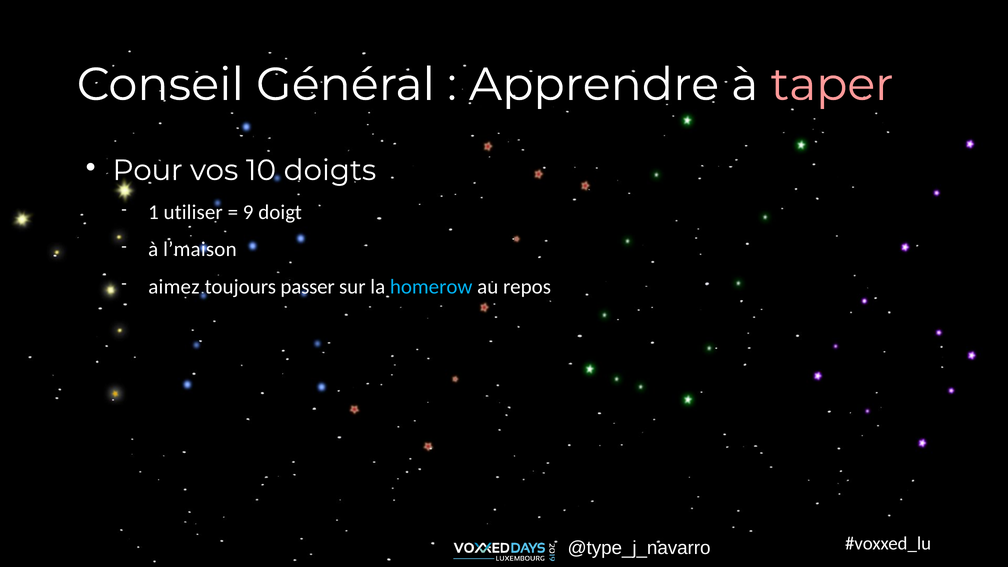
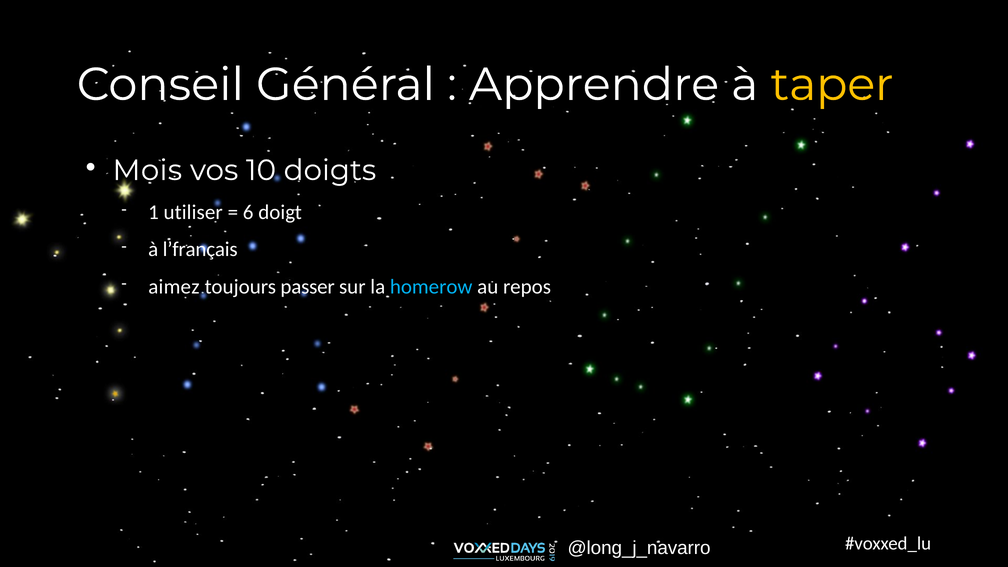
taper colour: pink -> yellow
Pour: Pour -> Mois
9: 9 -> 6
l’maison: l’maison -> l’français
@type_j_navarro: @type_j_navarro -> @long_j_navarro
